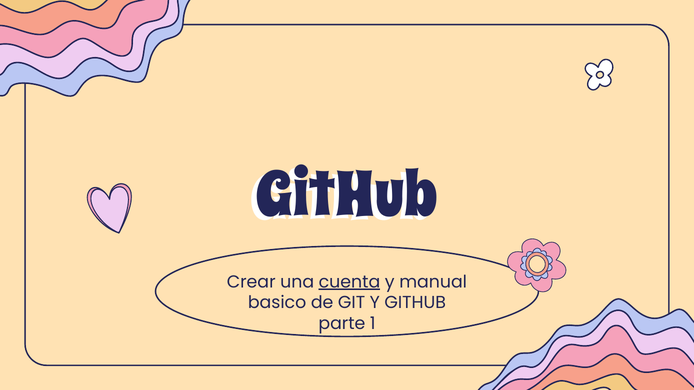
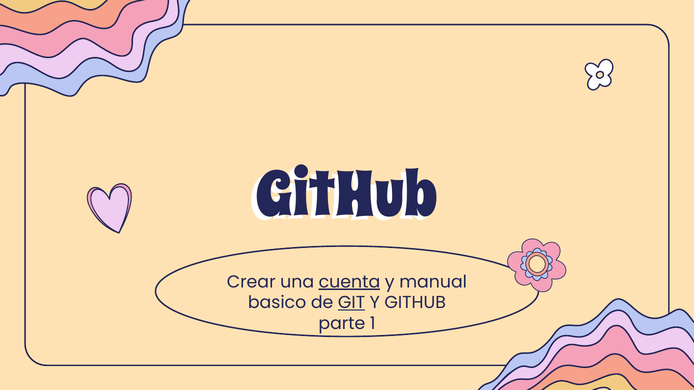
GIT underline: none -> present
